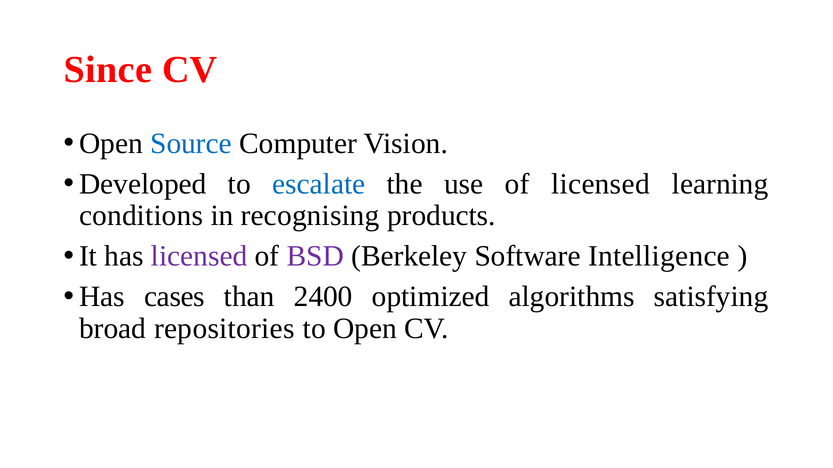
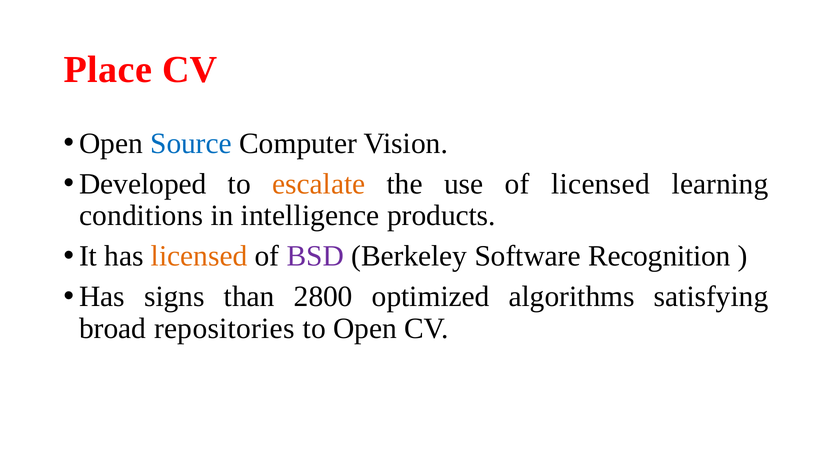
Since: Since -> Place
escalate colour: blue -> orange
recognising: recognising -> intelligence
licensed at (199, 257) colour: purple -> orange
Intelligence: Intelligence -> Recognition
cases: cases -> signs
2400: 2400 -> 2800
